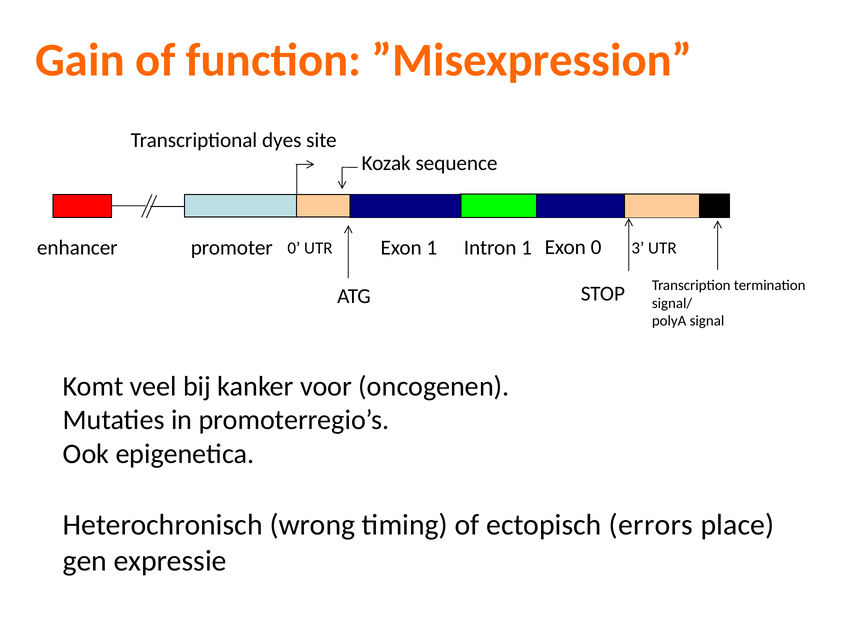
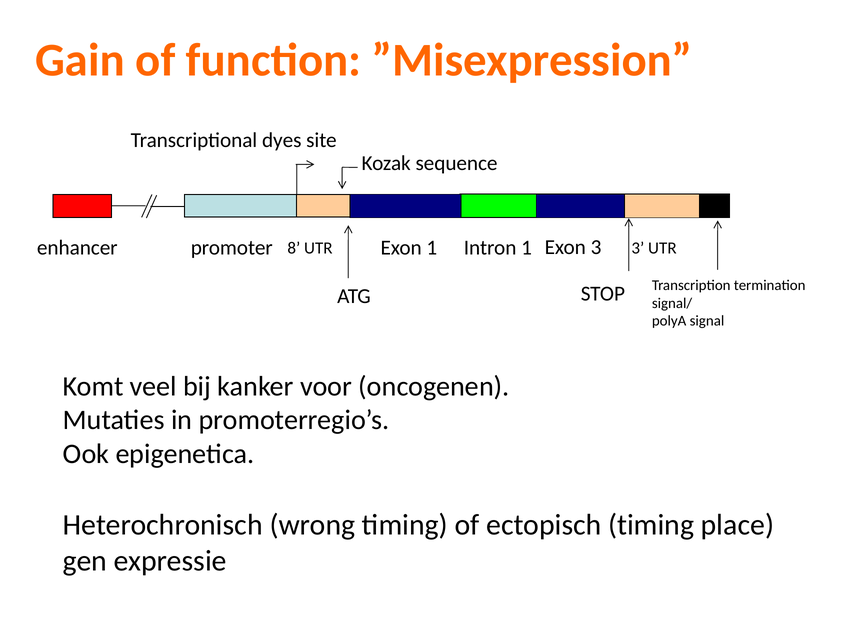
Exon 0: 0 -> 3
0 at (294, 248): 0 -> 8
ectopisch errors: errors -> timing
